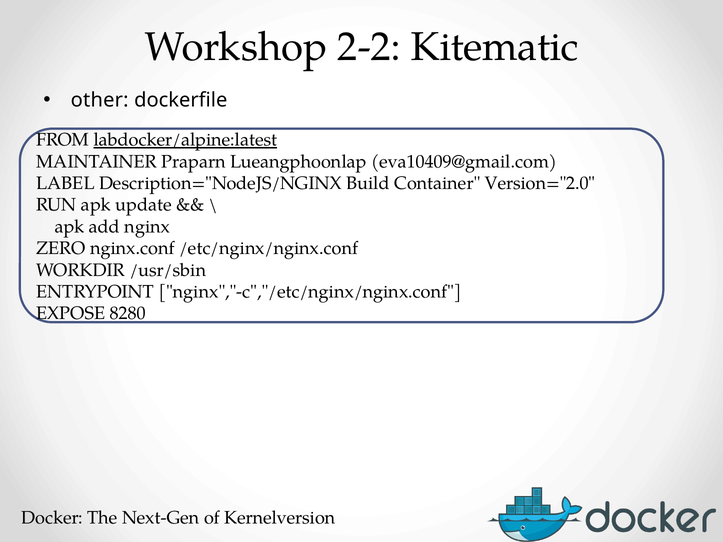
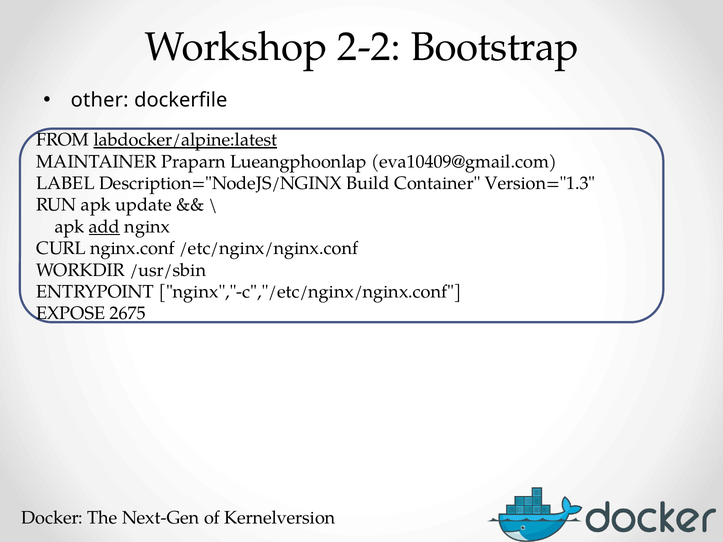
Kitematic: Kitematic -> Bootstrap
Version="2.0: Version="2.0 -> Version="1.3
add underline: none -> present
ZERO: ZERO -> CURL
8280: 8280 -> 2675
